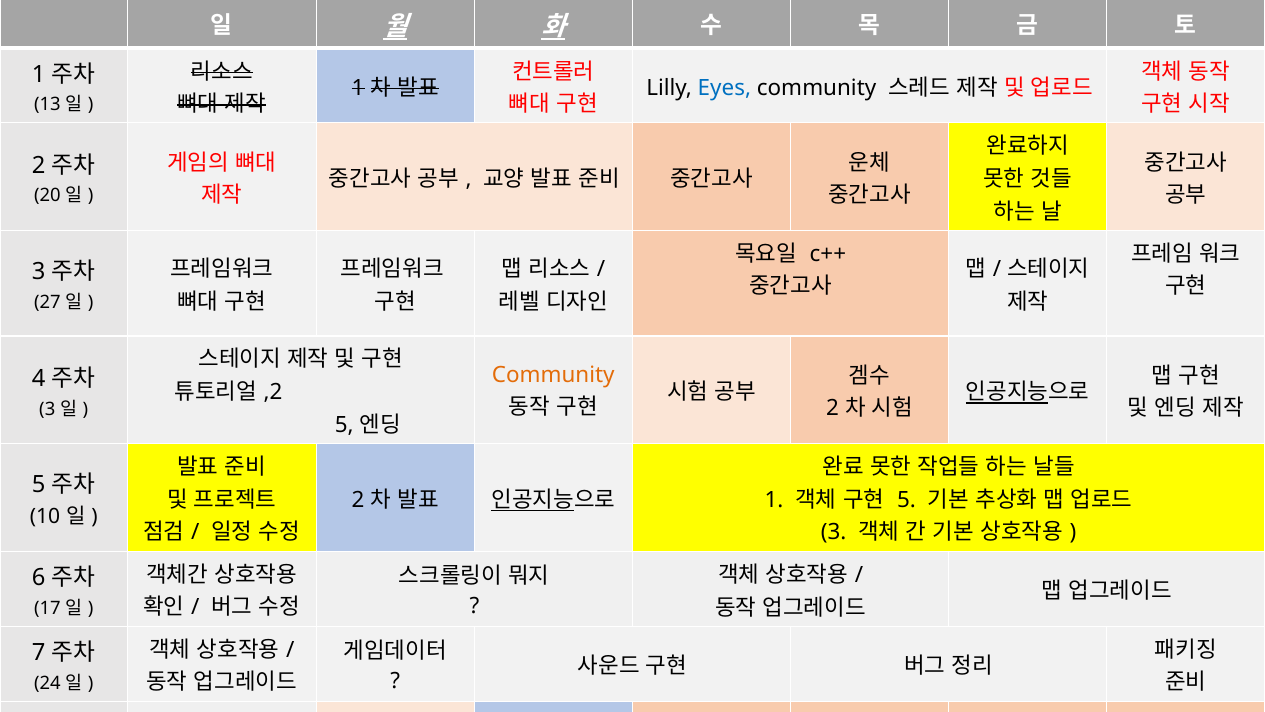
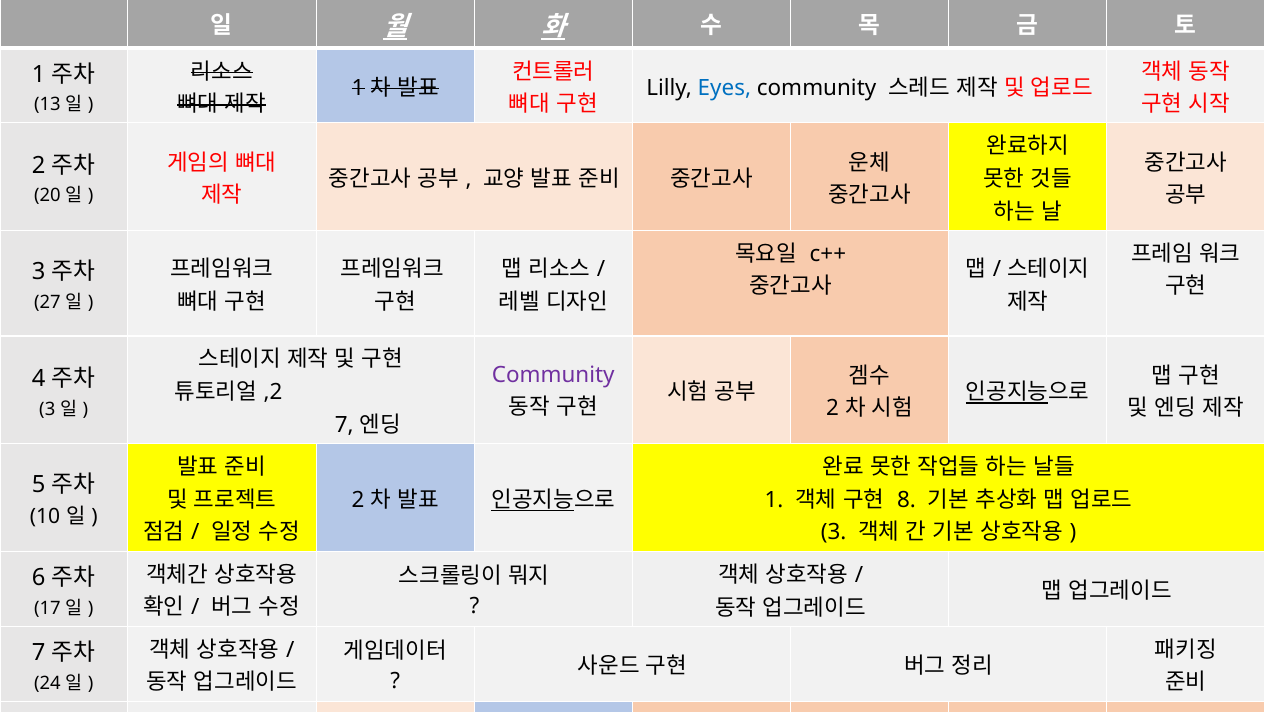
Community at (553, 375) colour: orange -> purple
5 at (344, 425): 5 -> 7
5 at (907, 499): 5 -> 8
